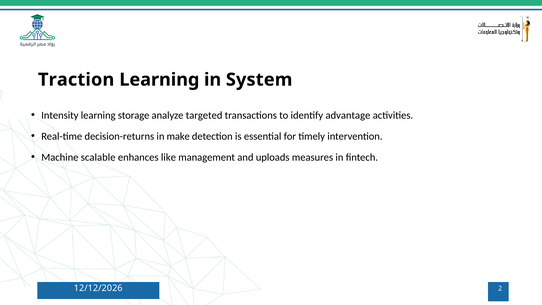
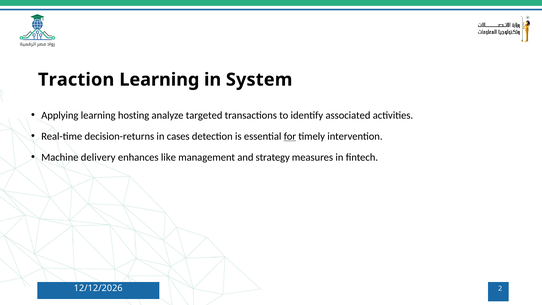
Intensity: Intensity -> Applying
storage: storage -> hosting
advantage: advantage -> associated
make: make -> cases
for underline: none -> present
scalable: scalable -> delivery
uploads: uploads -> strategy
